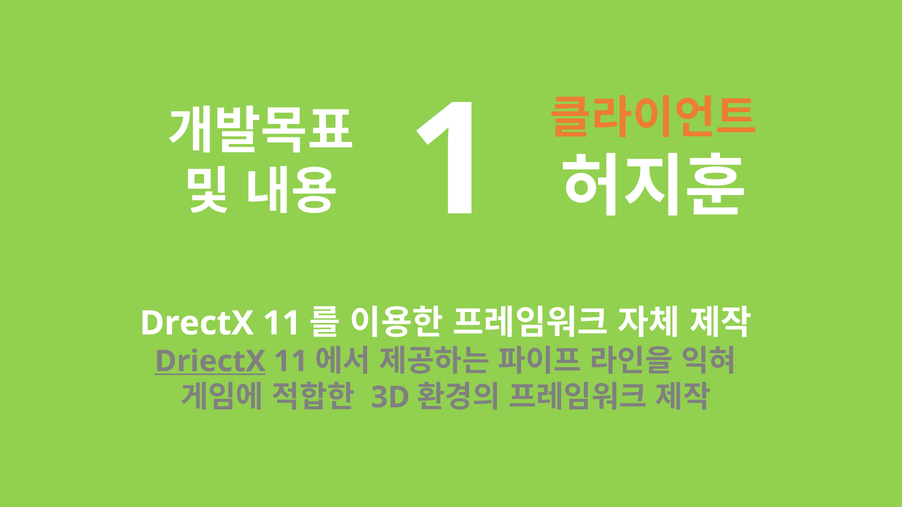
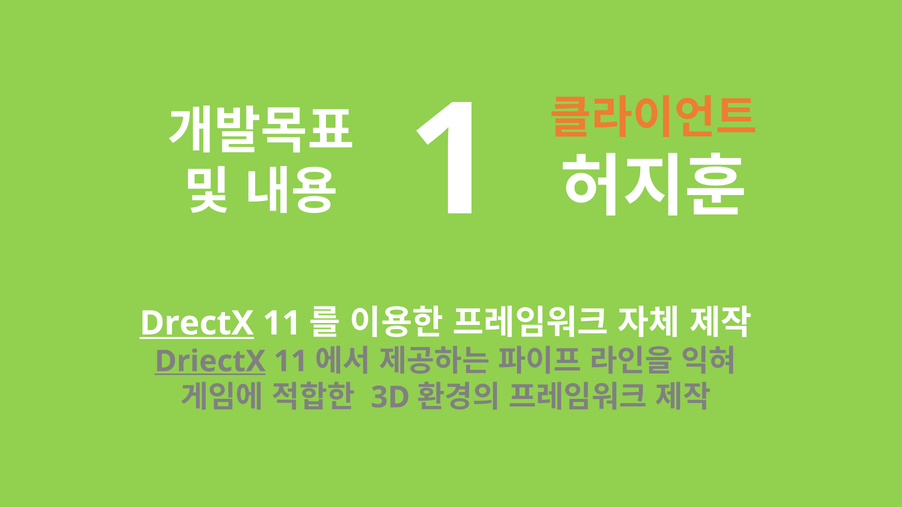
DrectX underline: none -> present
